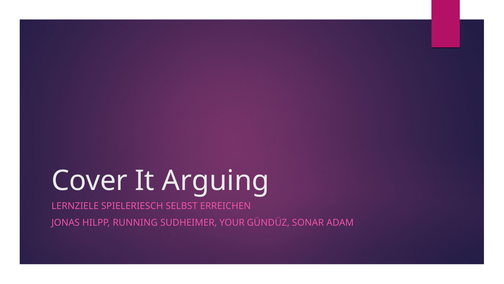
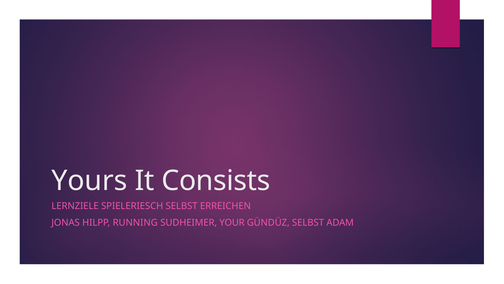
Cover: Cover -> Yours
Arguing: Arguing -> Consists
GÜNDÜZ SONAR: SONAR -> SELBST
